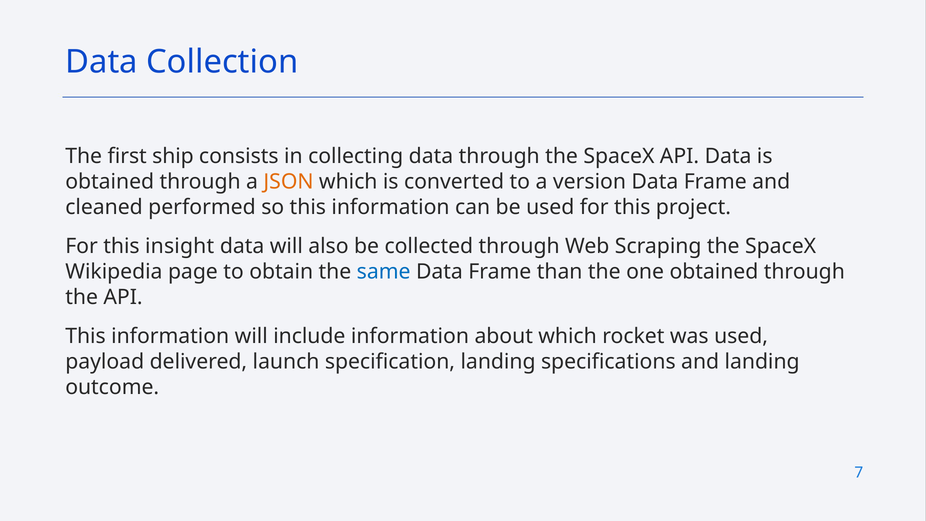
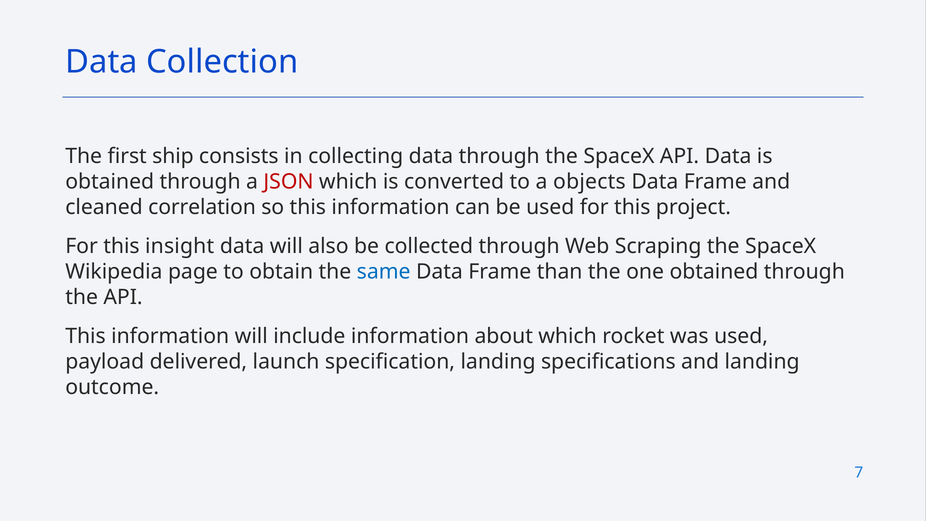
JSON colour: orange -> red
version: version -> objects
performed: performed -> correlation
